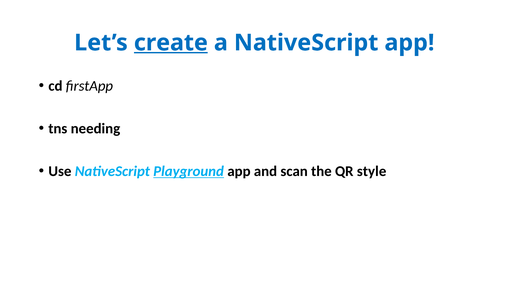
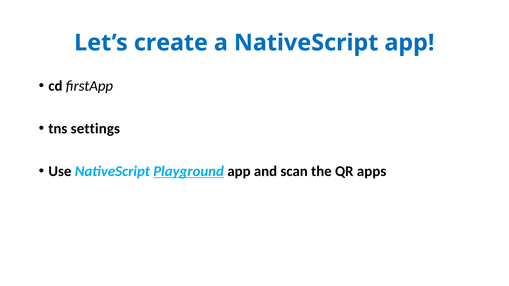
create underline: present -> none
needing: needing -> settings
style: style -> apps
